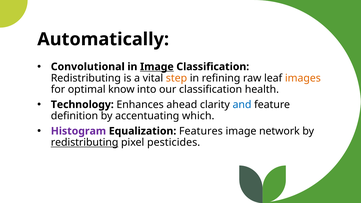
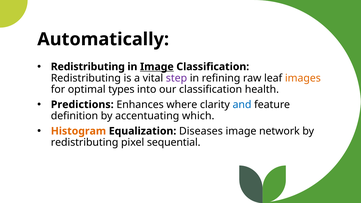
Convolutional at (88, 67): Convolutional -> Redistributing
step colour: orange -> purple
know: know -> types
Technology: Technology -> Predictions
ahead: ahead -> where
Histogram colour: purple -> orange
Features: Features -> Diseases
redistributing at (85, 142) underline: present -> none
pesticides: pesticides -> sequential
